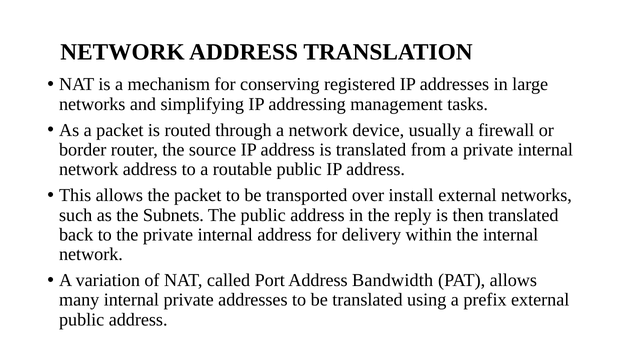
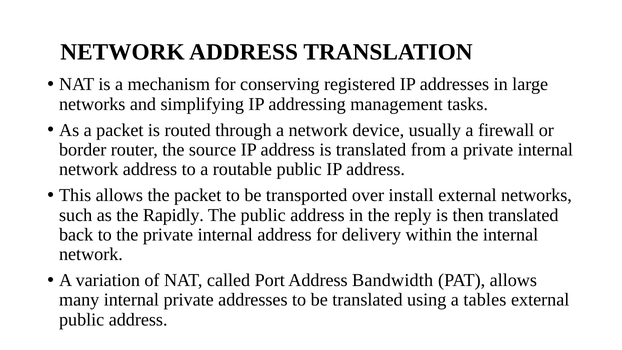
Subnets: Subnets -> Rapidly
prefix: prefix -> tables
